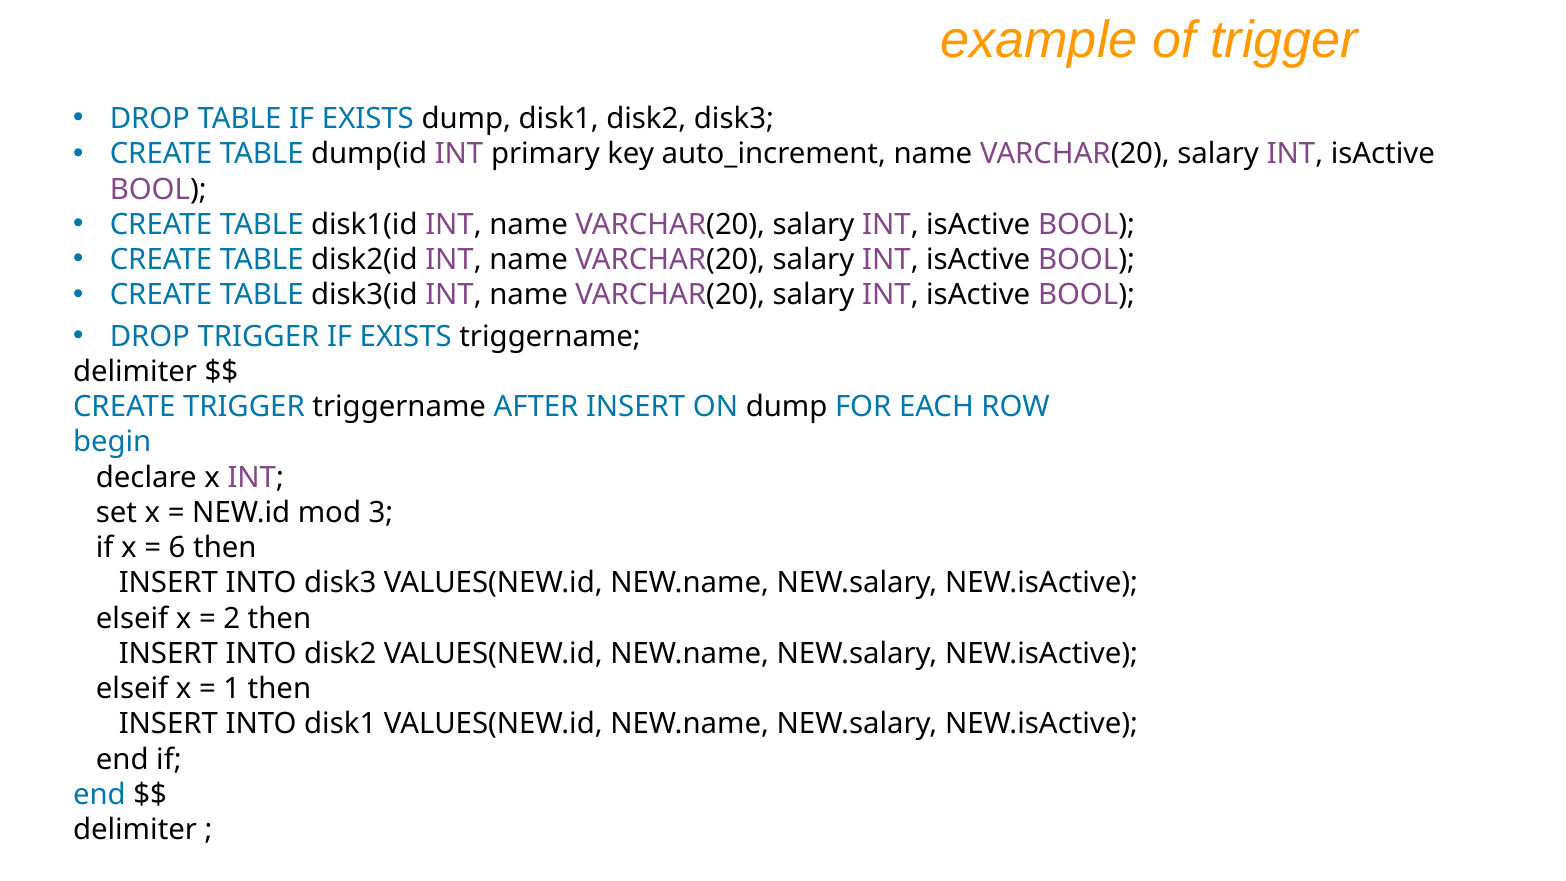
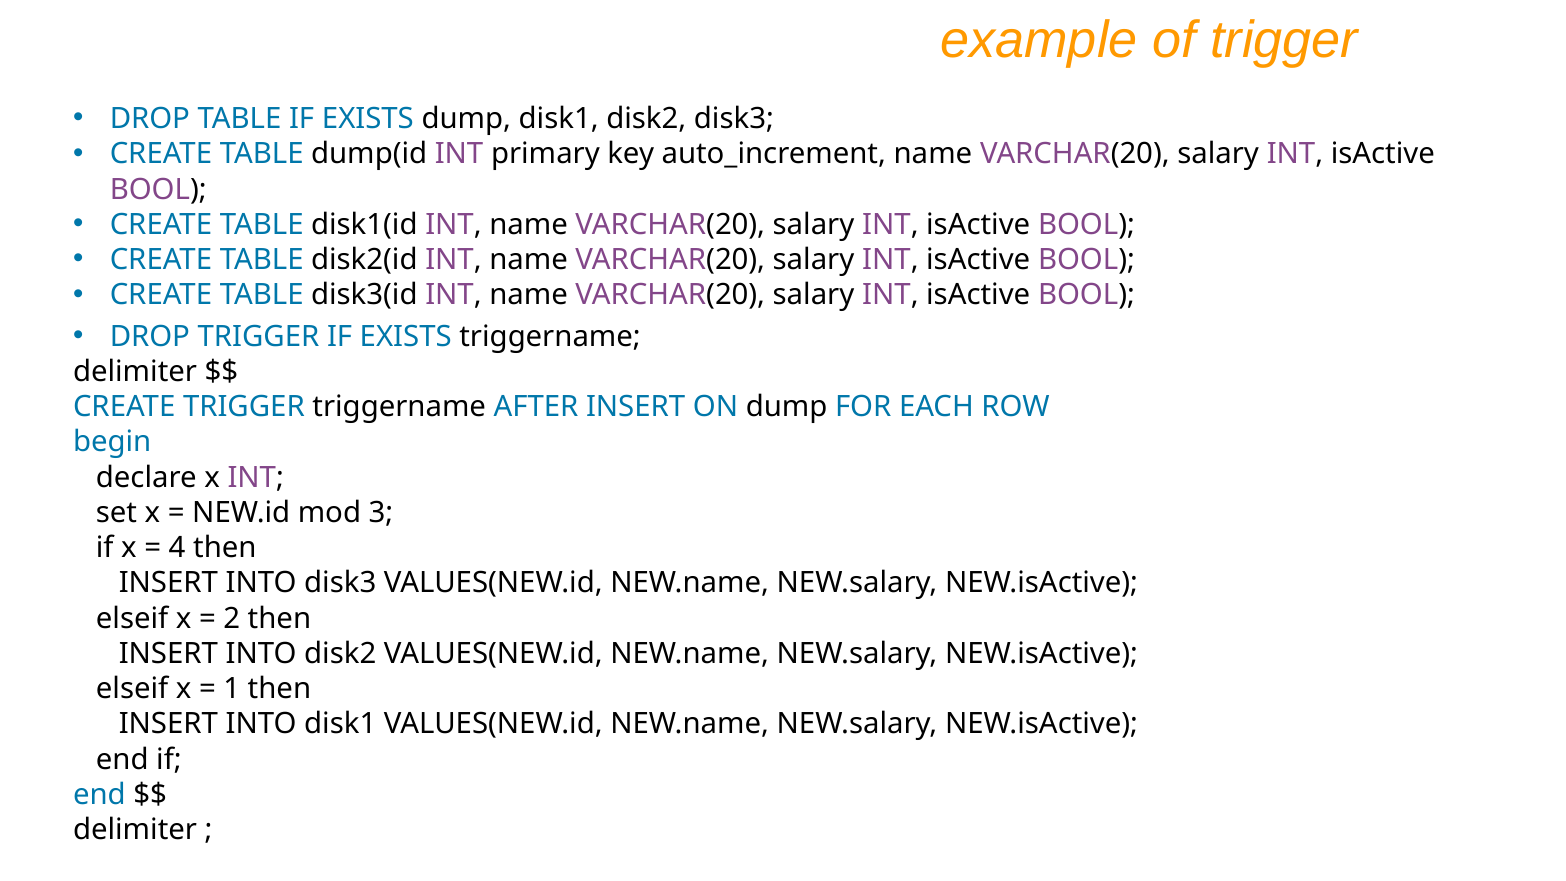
6: 6 -> 4
